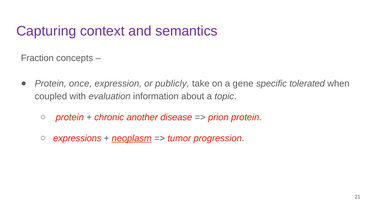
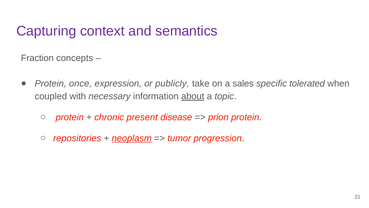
gene: gene -> sales
evaluation: evaluation -> necessary
about underline: none -> present
another: another -> present
expressions: expressions -> repositories
